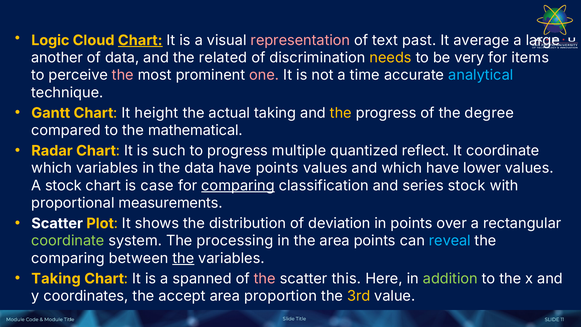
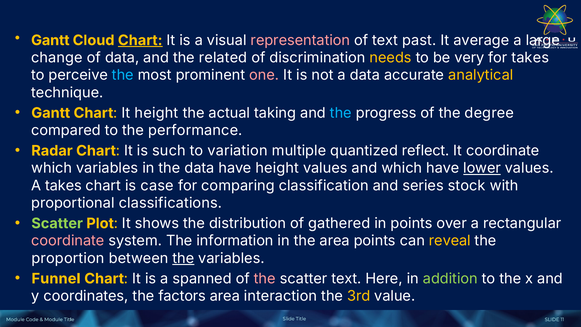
Logic at (50, 40): Logic -> Gantt
another: another -> change
for items: items -> takes
the at (123, 75) colour: pink -> light blue
a time: time -> data
analytical colour: light blue -> yellow
the at (341, 113) colour: yellow -> light blue
mathematical: mathematical -> performance
to progress: progress -> variation
have points: points -> height
lower underline: none -> present
A stock: stock -> takes
comparing at (238, 186) underline: present -> none
measurements: measurements -> classifications
Scatter at (57, 223) colour: white -> light green
deviation: deviation -> gathered
coordinate at (68, 241) colour: light green -> pink
processing: processing -> information
reveal colour: light blue -> yellow
comparing at (68, 258): comparing -> proportion
Taking at (56, 278): Taking -> Funnel
scatter this: this -> text
accept: accept -> factors
proportion: proportion -> interaction
